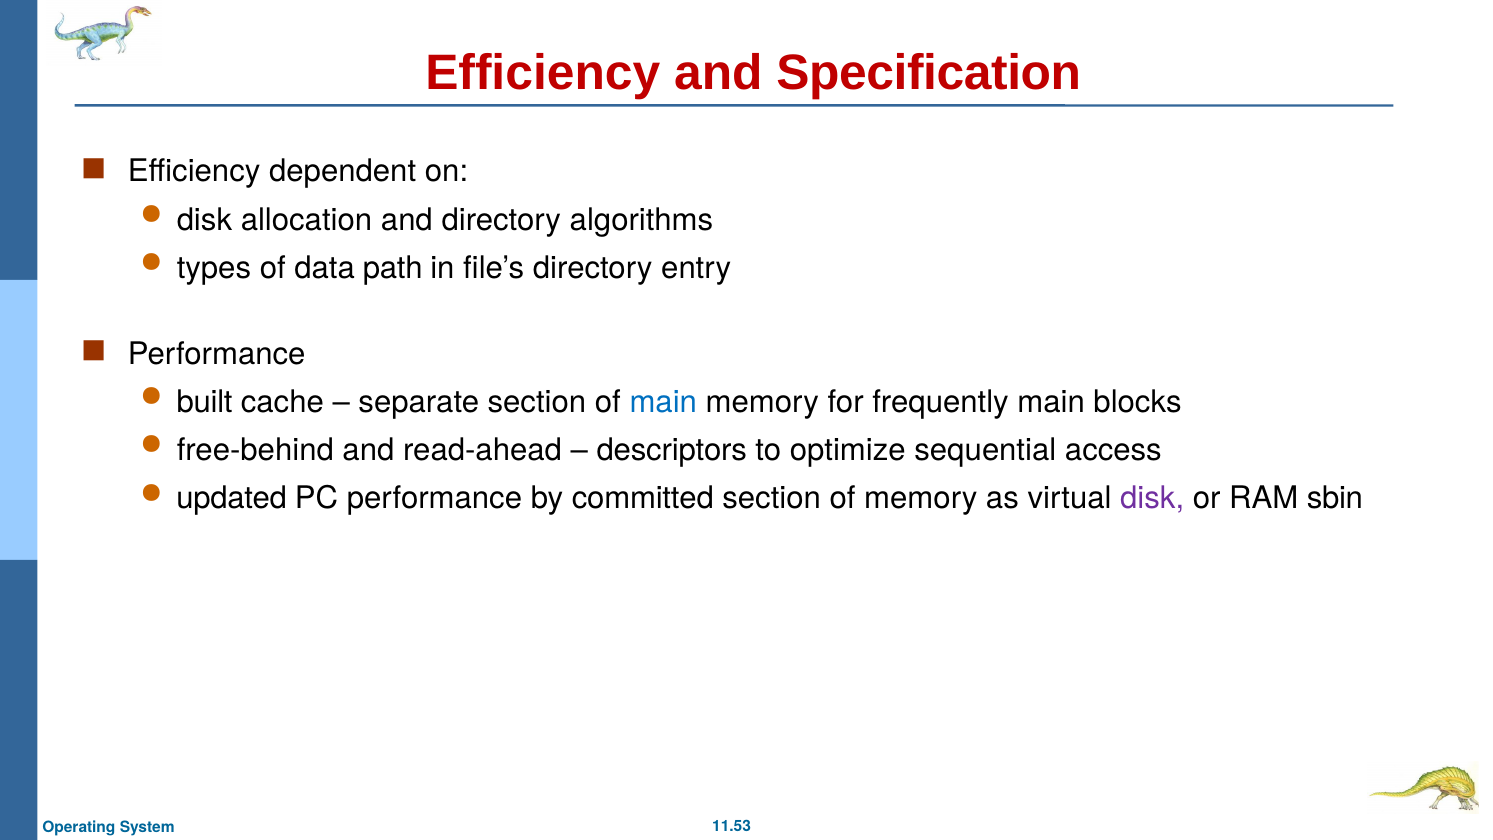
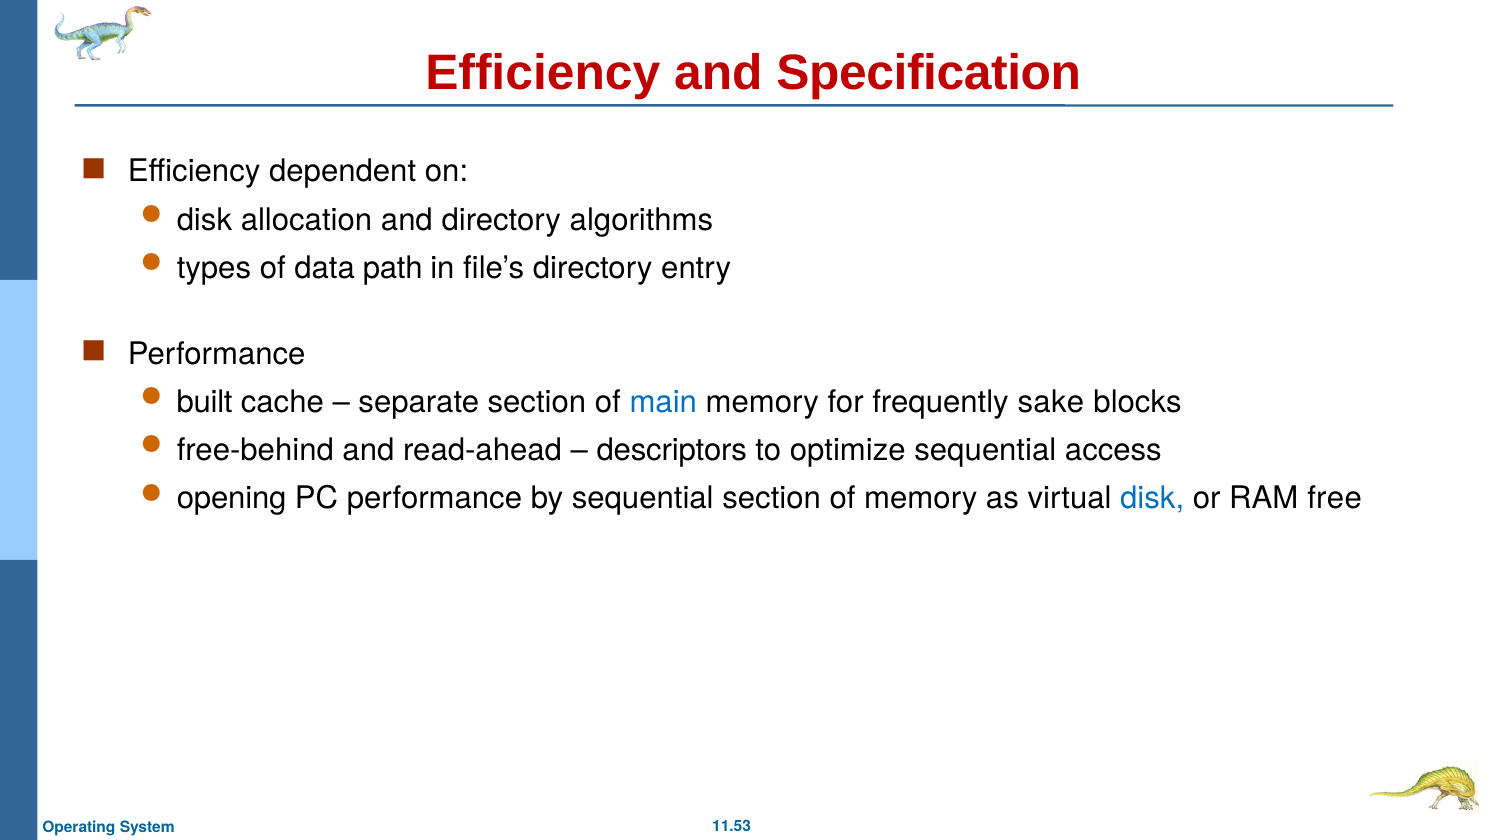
frequently main: main -> sake
updated: updated -> opening
by committed: committed -> sequential
disk at (1152, 498) colour: purple -> blue
sbin: sbin -> free
